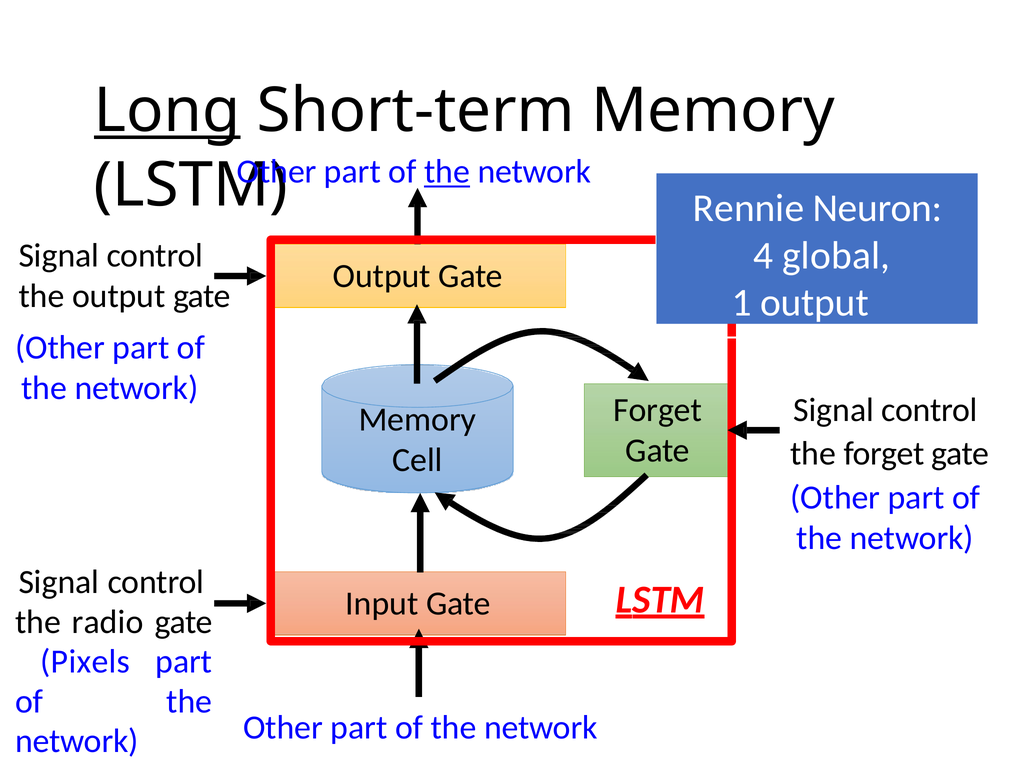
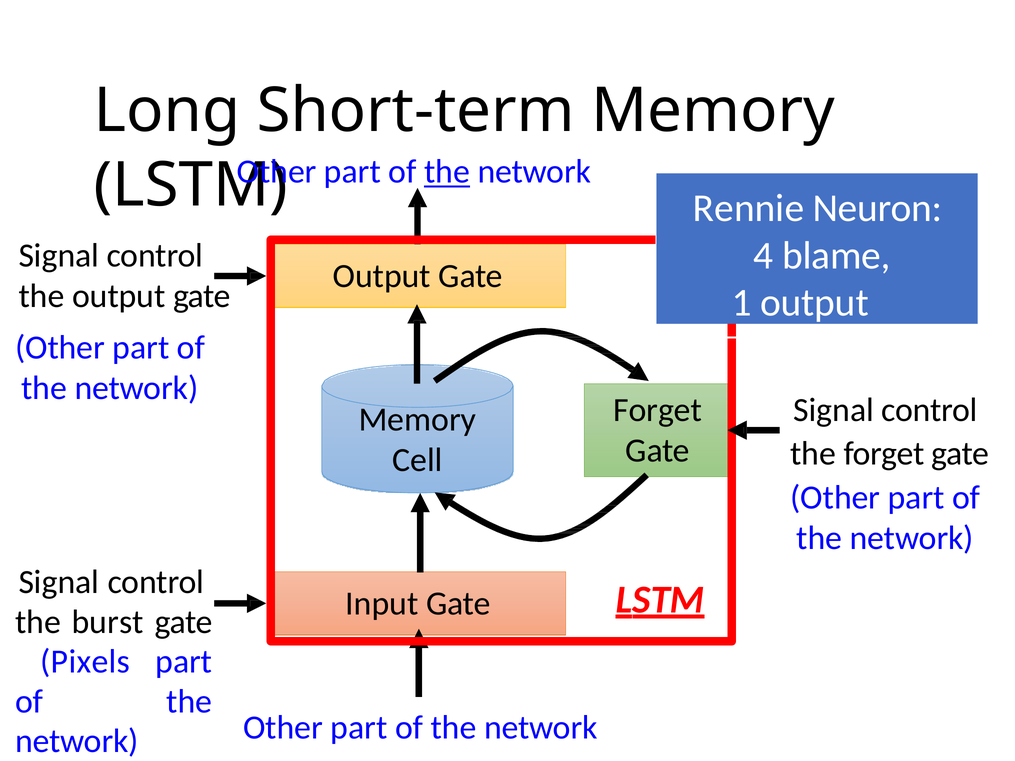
Long underline: present -> none
global: global -> blame
radio: radio -> burst
